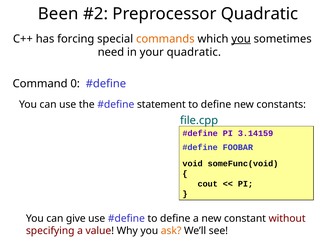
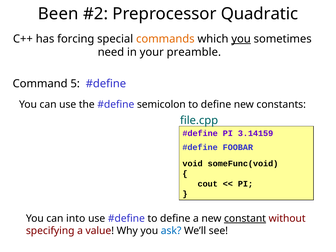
your quadratic: quadratic -> preamble
0: 0 -> 5
statement: statement -> semicolon
give: give -> into
constant underline: none -> present
ask colour: orange -> blue
